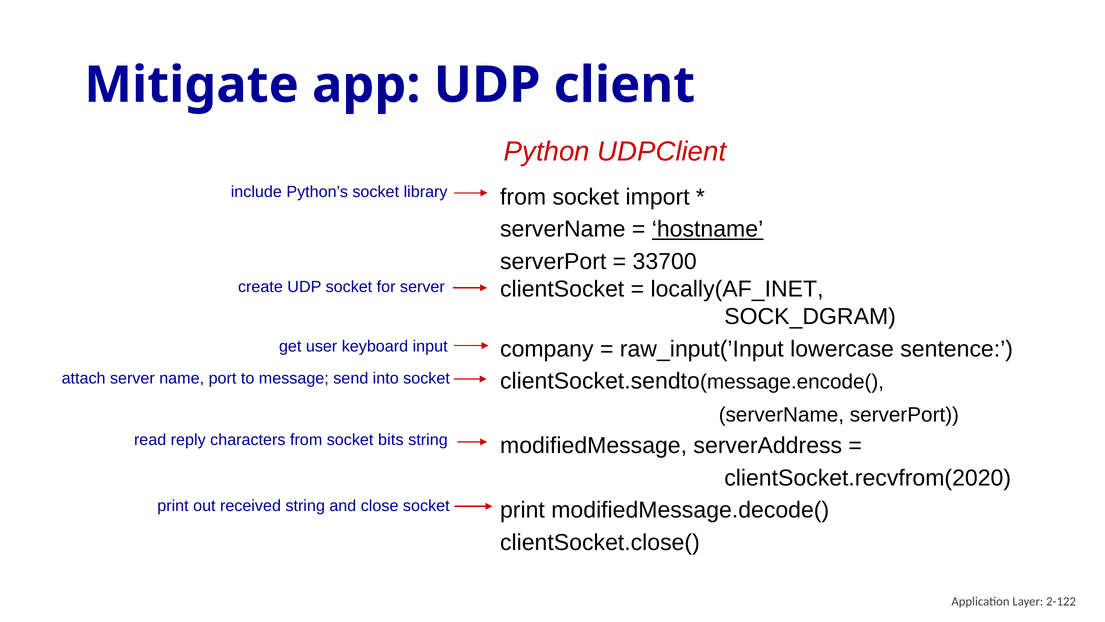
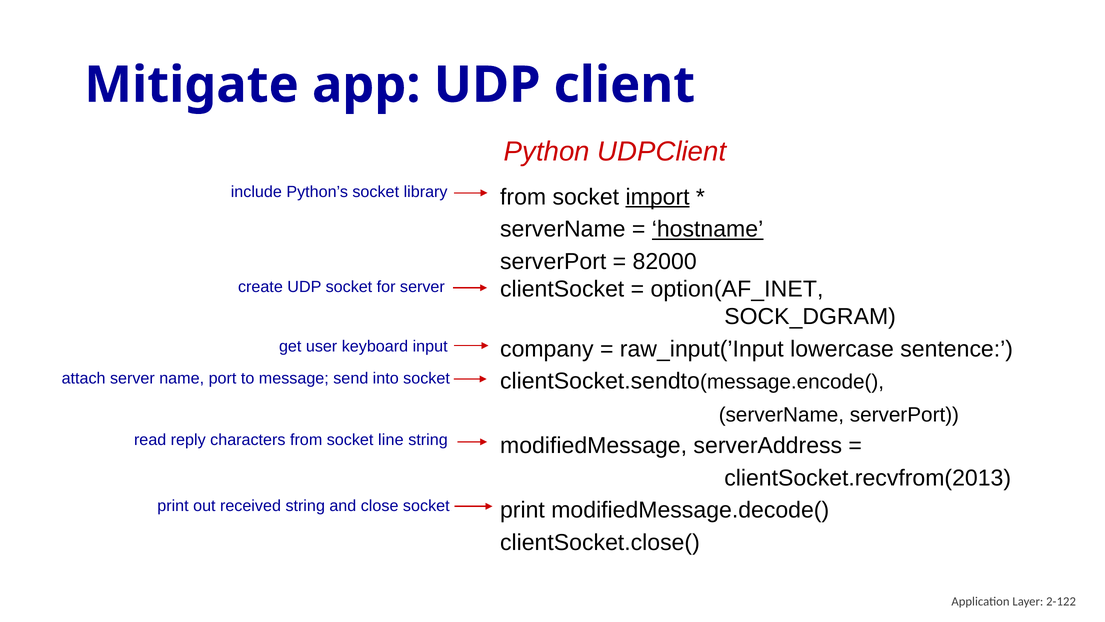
import underline: none -> present
33700: 33700 -> 82000
locally(AF_INET: locally(AF_INET -> option(AF_INET
bits: bits -> line
clientSocket.recvfrom(2020: clientSocket.recvfrom(2020 -> clientSocket.recvfrom(2013
